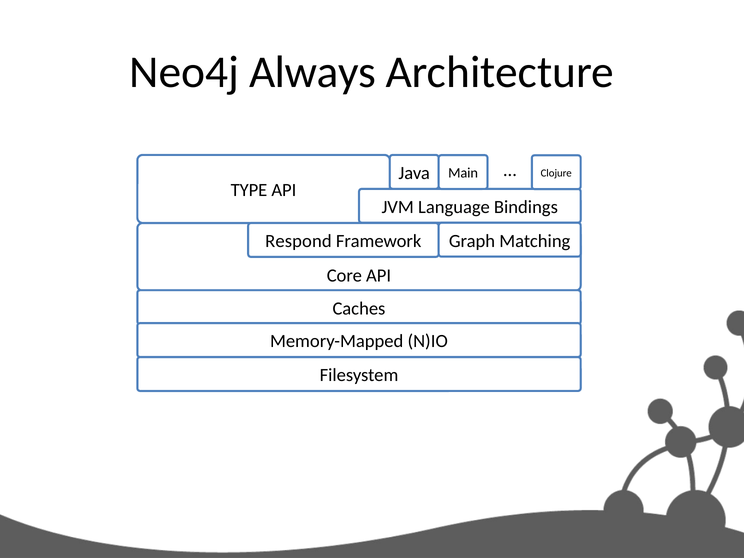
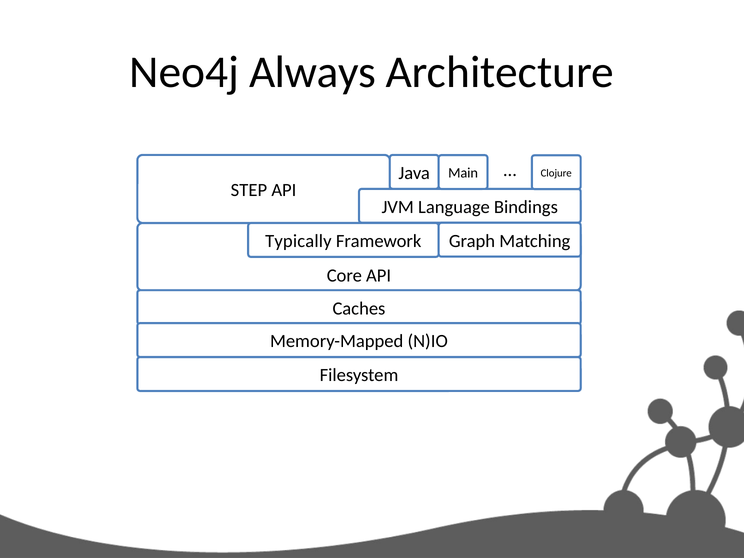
TYPE: TYPE -> STEP
Respond: Respond -> Typically
